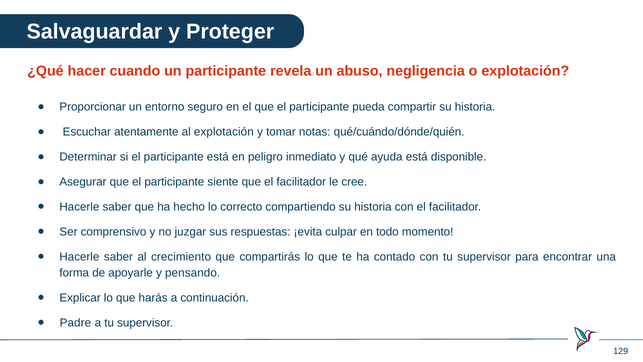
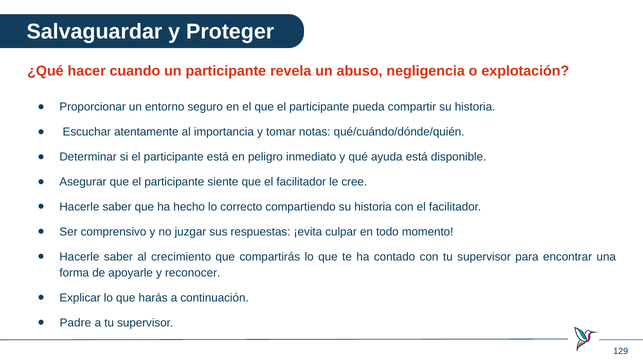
al explotación: explotación -> importancia
pensando: pensando -> reconocer
